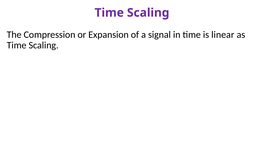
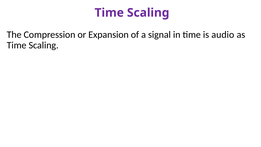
linear: linear -> audio
